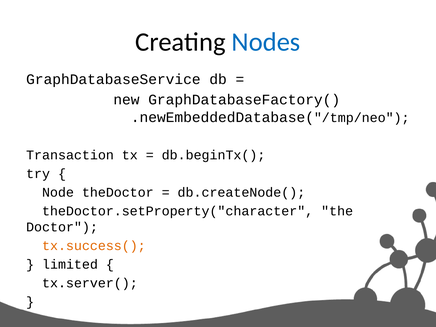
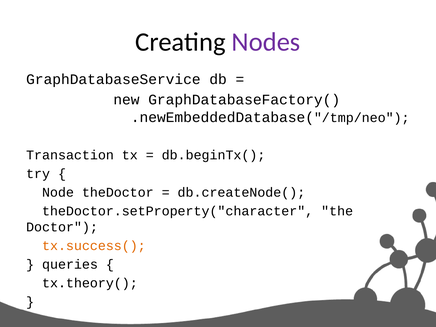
Nodes colour: blue -> purple
limited: limited -> queries
tx.server(: tx.server( -> tx.theory(
